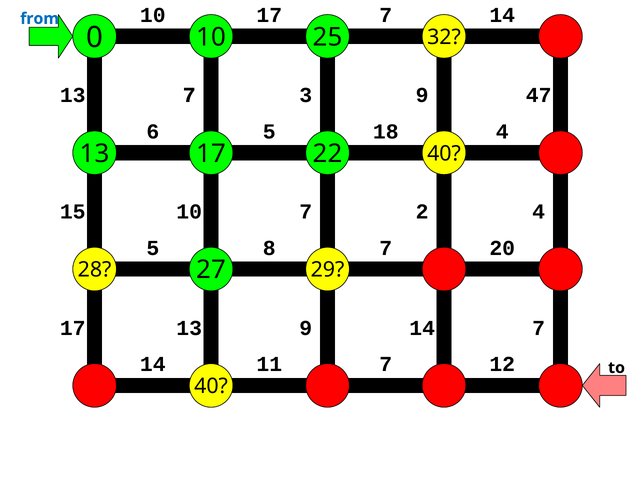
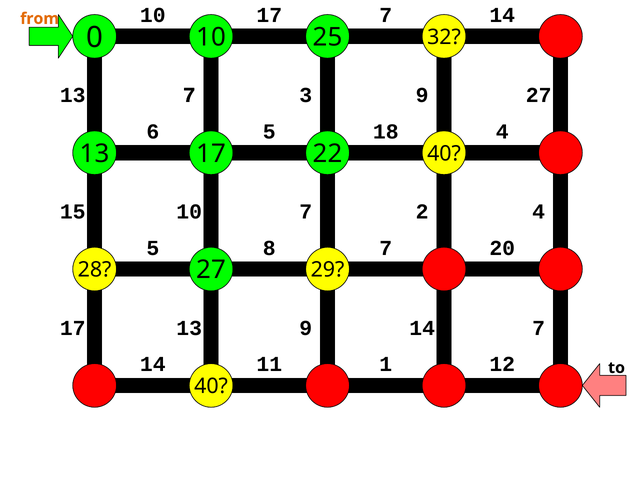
from colour: blue -> orange
9 47: 47 -> 27
11 7: 7 -> 1
